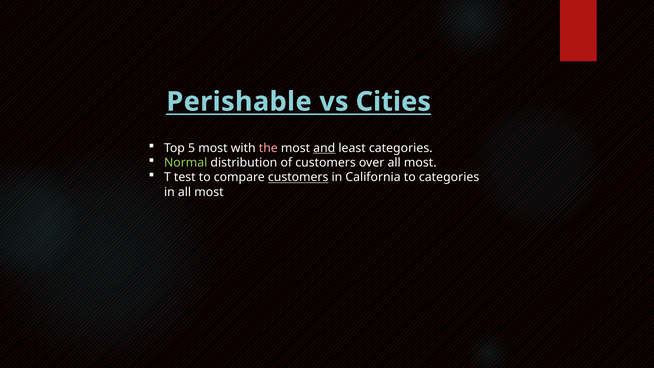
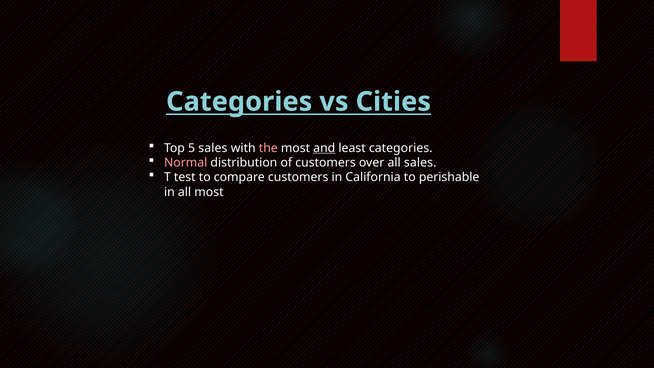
Perishable at (239, 102): Perishable -> Categories
5 most: most -> sales
Normal colour: light green -> pink
over all most: most -> sales
customers at (298, 177) underline: present -> none
to categories: categories -> perishable
